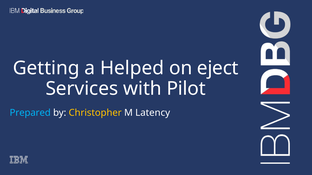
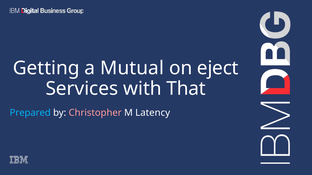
Helped: Helped -> Mutual
Pilot: Pilot -> That
Christopher colour: yellow -> pink
